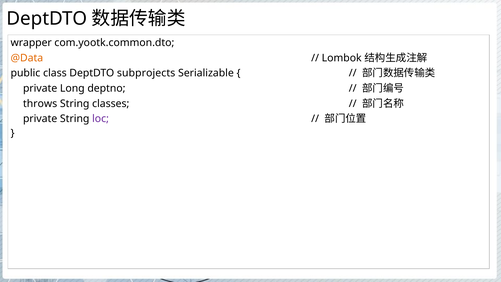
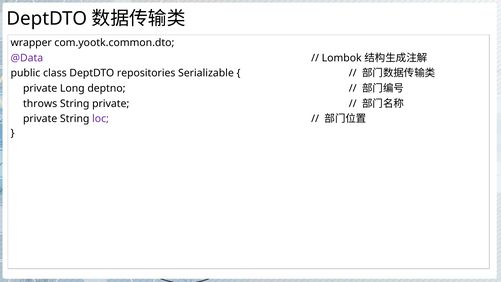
@Data colour: orange -> purple
subprojects: subprojects -> repositories
String classes: classes -> private
